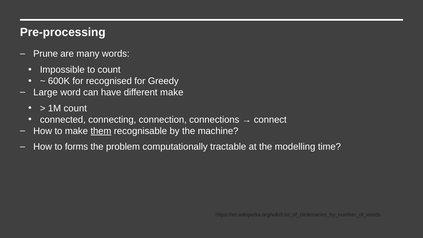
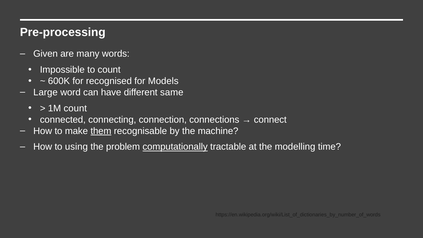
Prune: Prune -> Given
Greedy: Greedy -> Models
different make: make -> same
forms: forms -> using
computationally underline: none -> present
